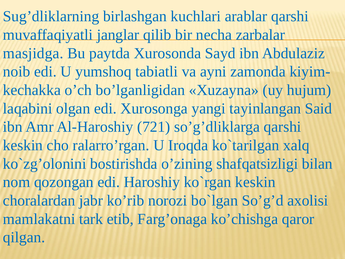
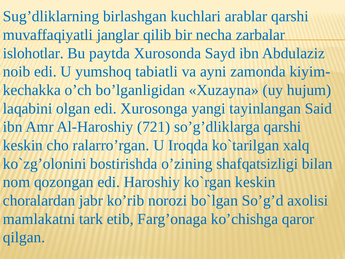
masjidga: masjidga -> islohotlar
